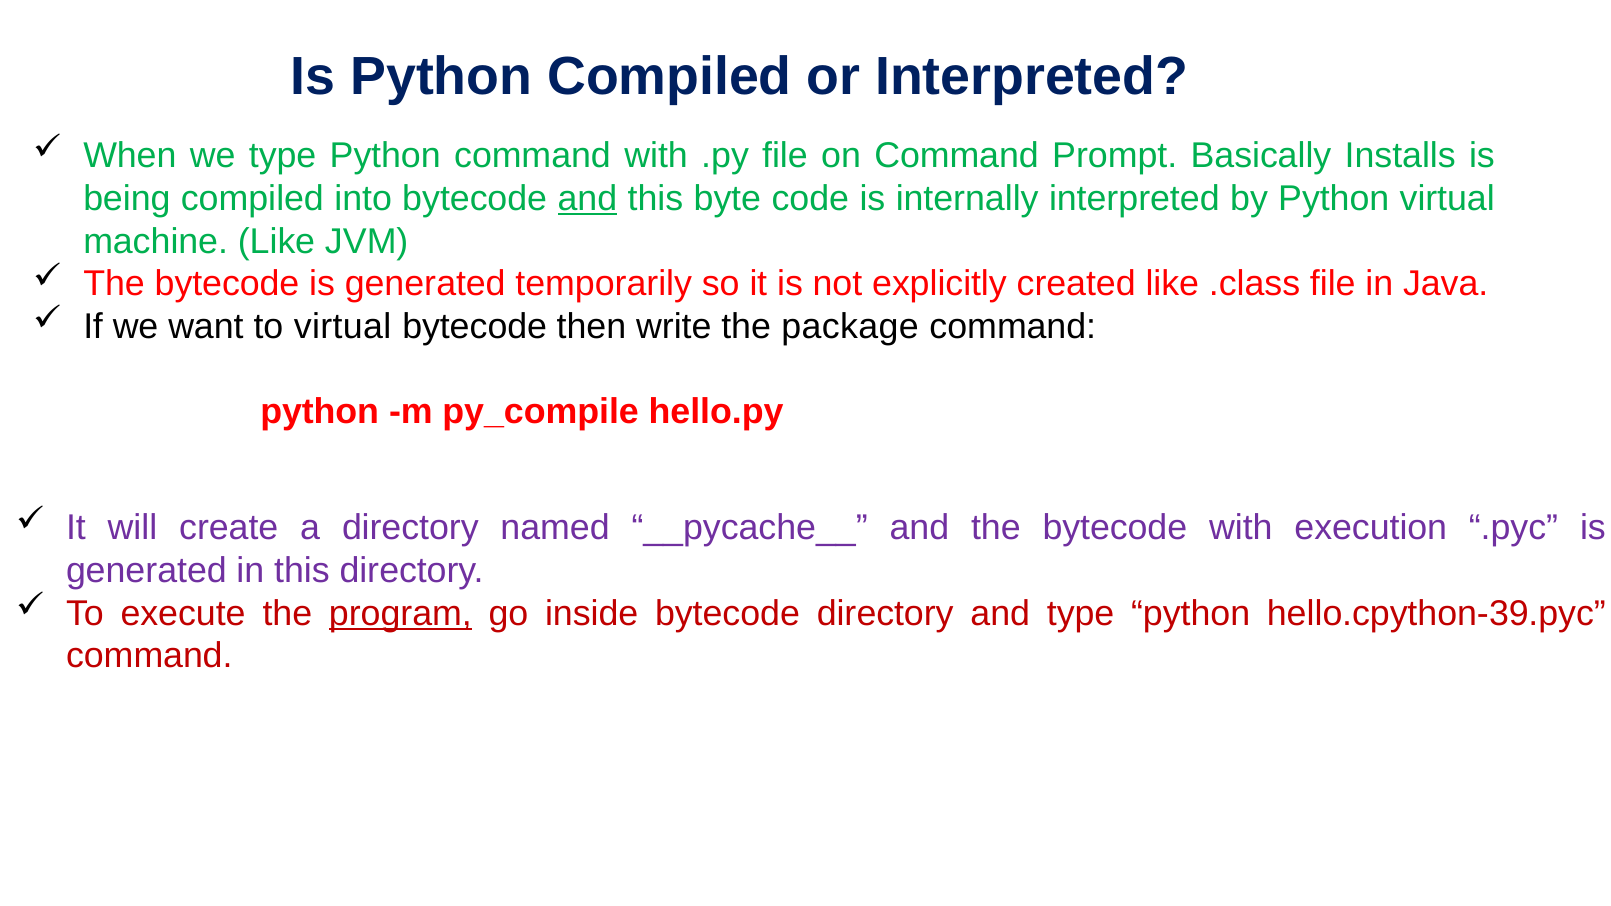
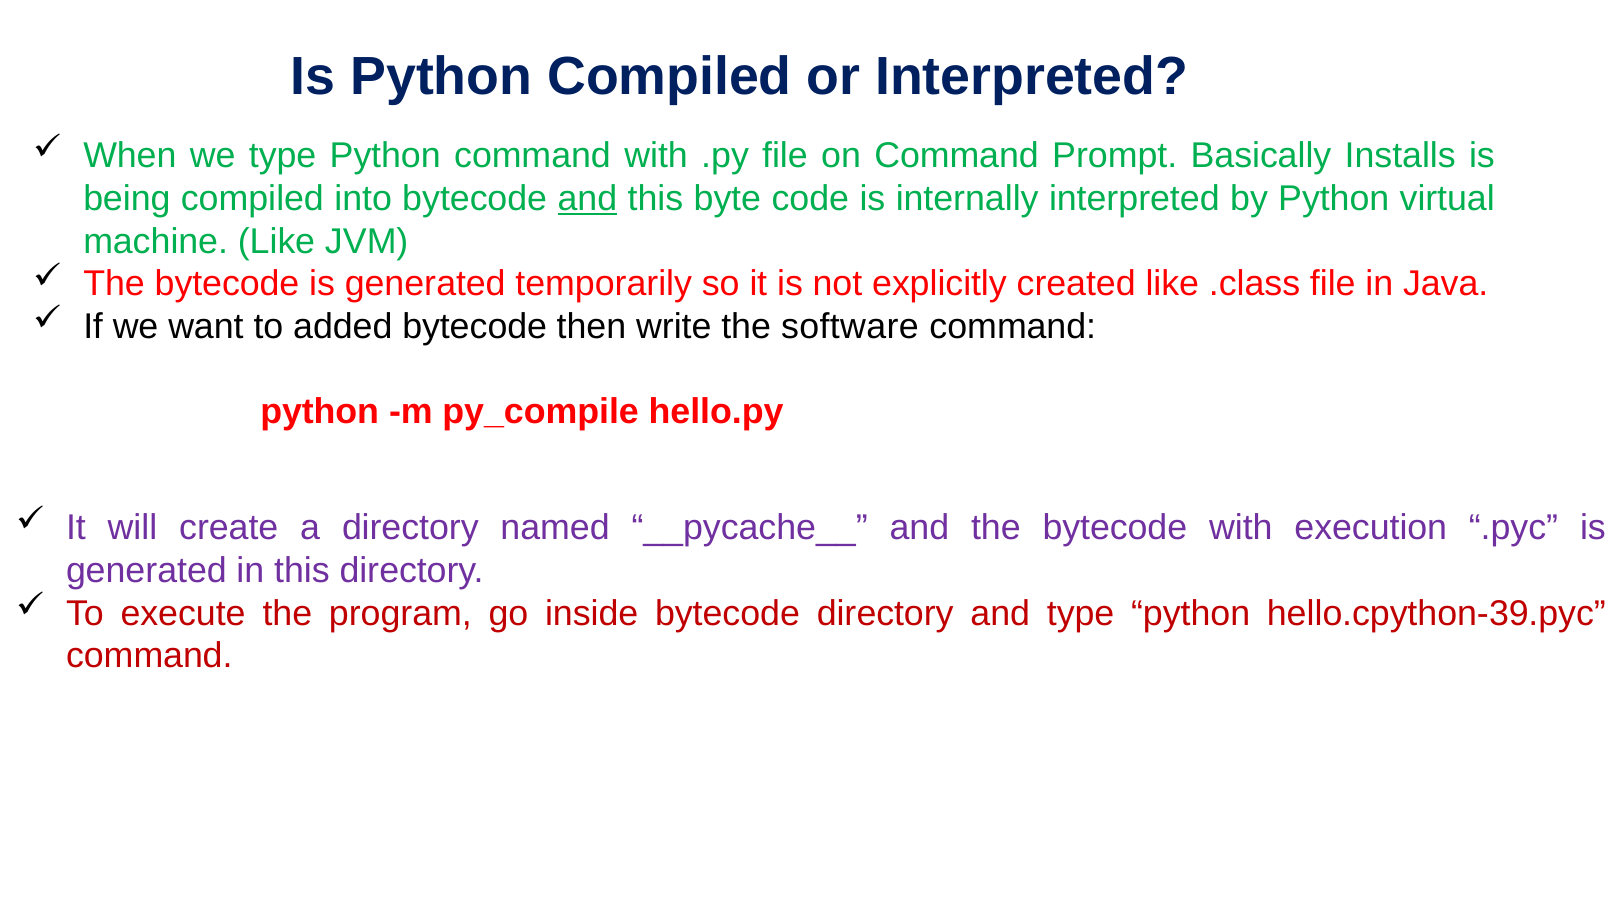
to virtual: virtual -> added
package: package -> software
program underline: present -> none
